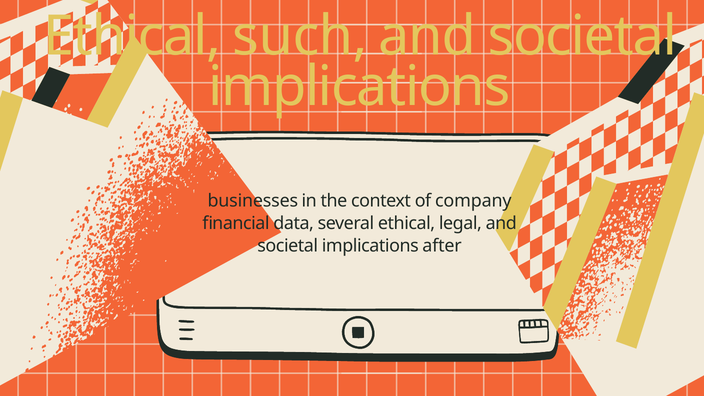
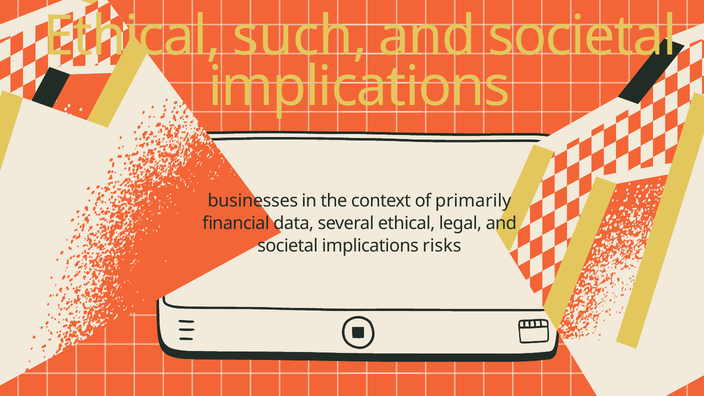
company: company -> primarily
after: after -> risks
